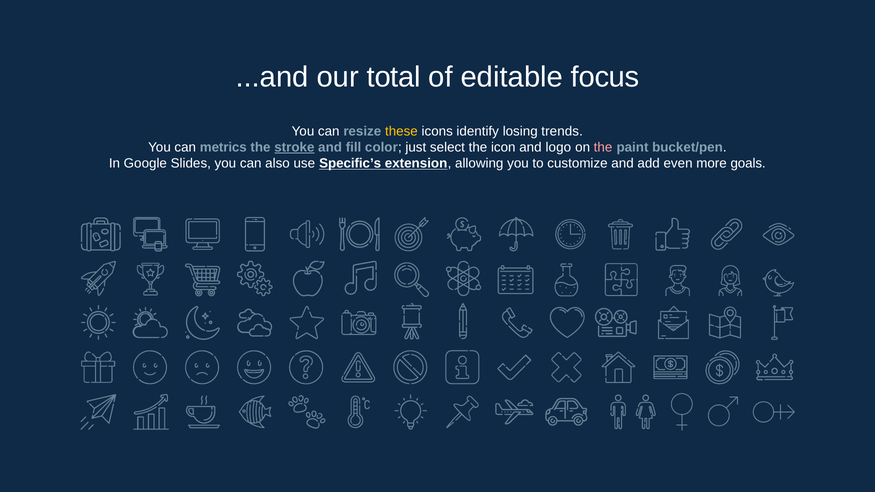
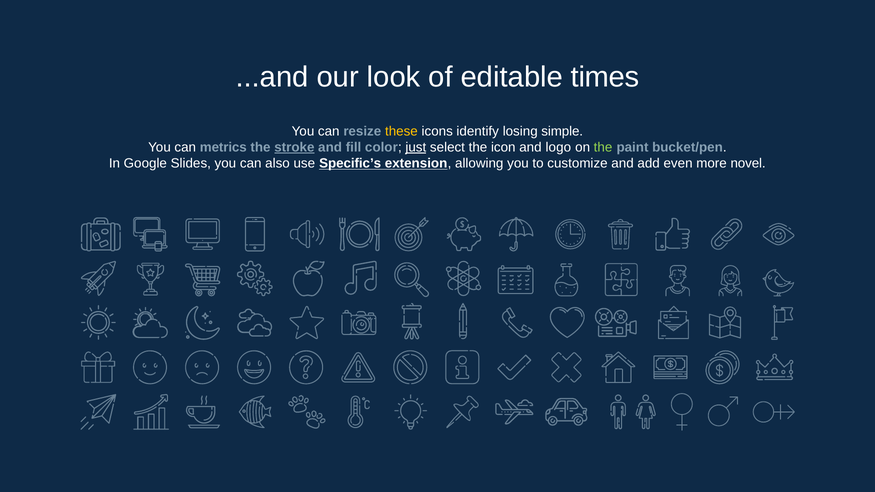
total: total -> look
focus: focus -> times
trends: trends -> simple
just underline: none -> present
the at (603, 147) colour: pink -> light green
goals: goals -> novel
